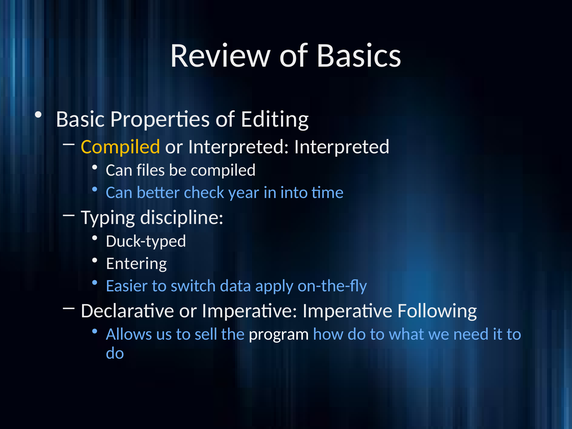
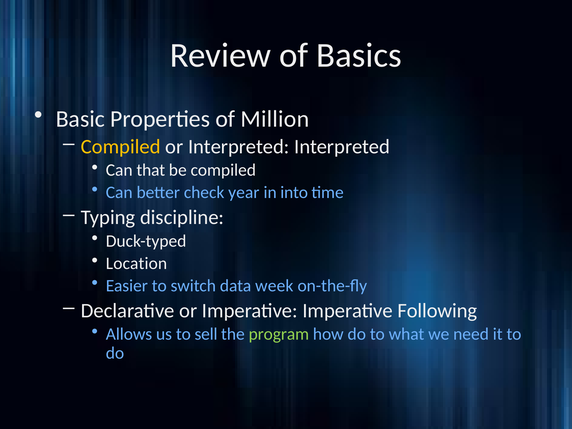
Editing: Editing -> Million
files: files -> that
Entering: Entering -> Location
apply: apply -> week
program colour: white -> light green
